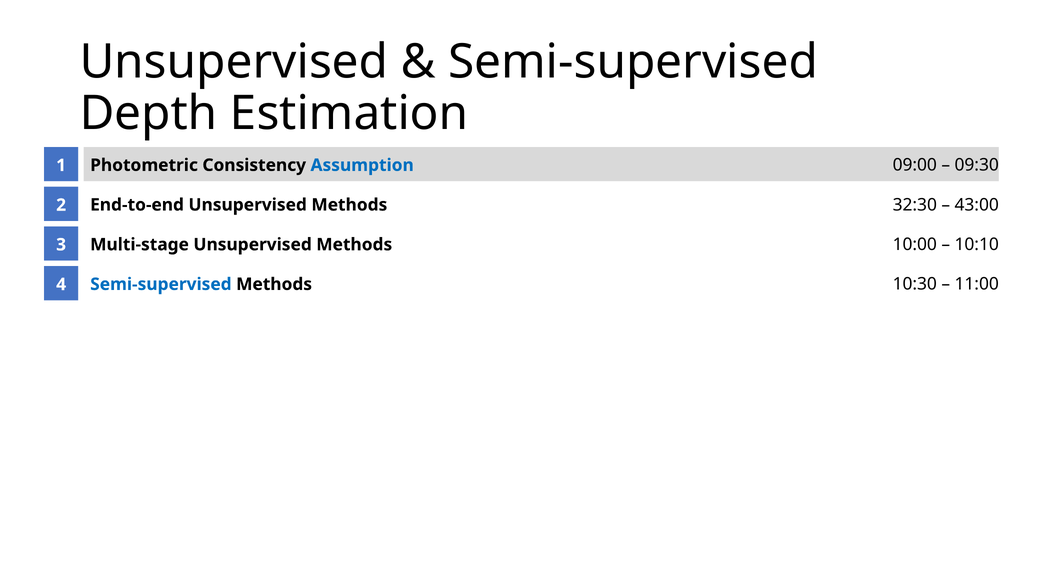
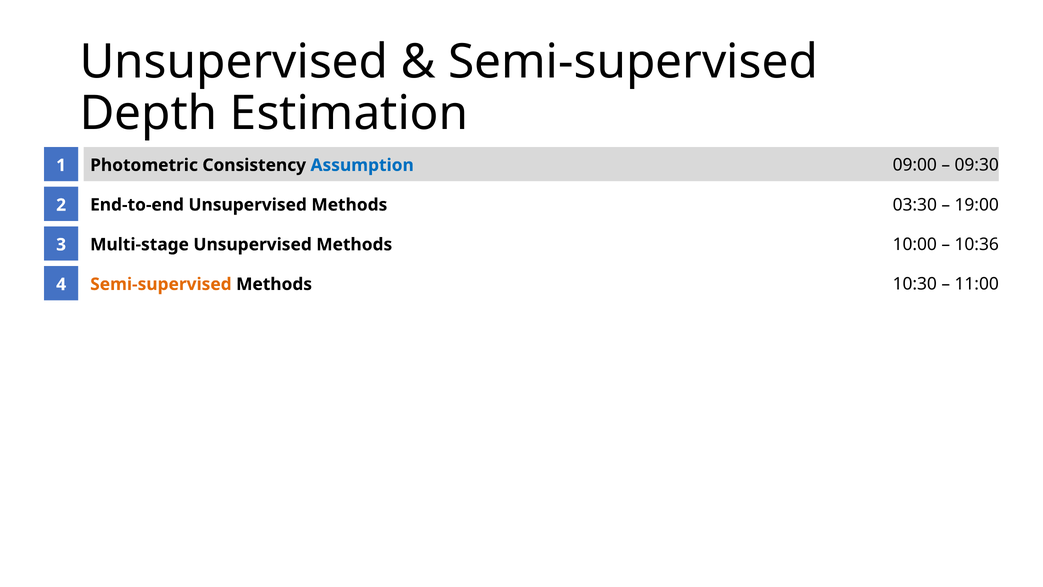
32:30: 32:30 -> 03:30
43:00: 43:00 -> 19:00
10:10: 10:10 -> 10:36
Semi-supervised at (161, 284) colour: blue -> orange
